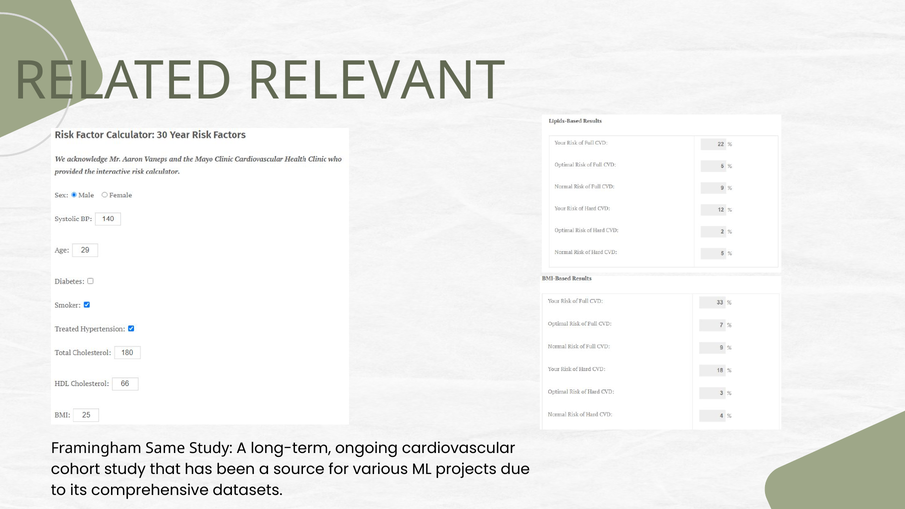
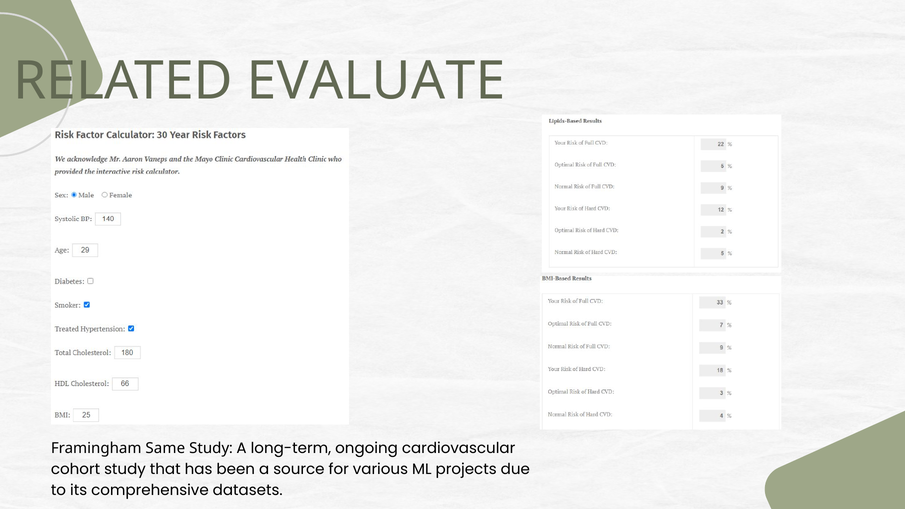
RELEVANT: RELEVANT -> EVALUATE
